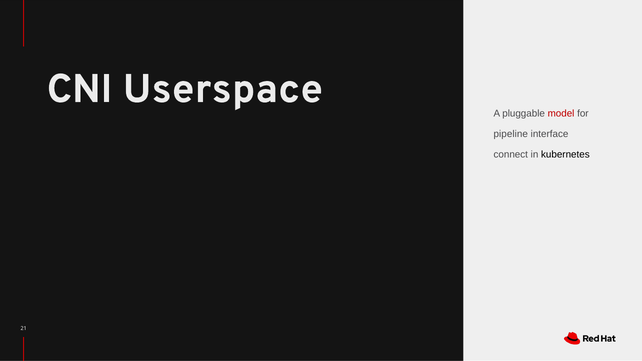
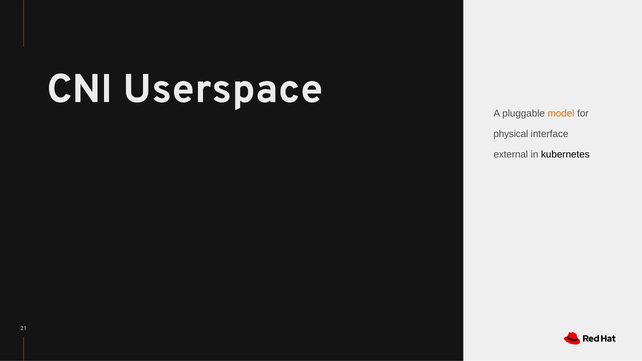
model colour: red -> orange
pipeline: pipeline -> physical
connect: connect -> external
